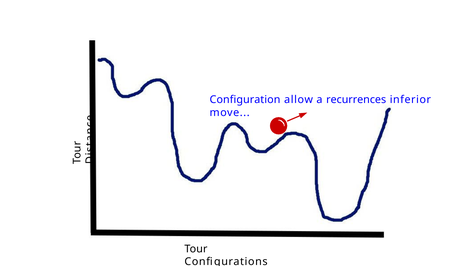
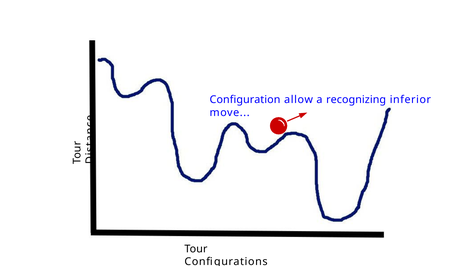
recurrences: recurrences -> recognizing
